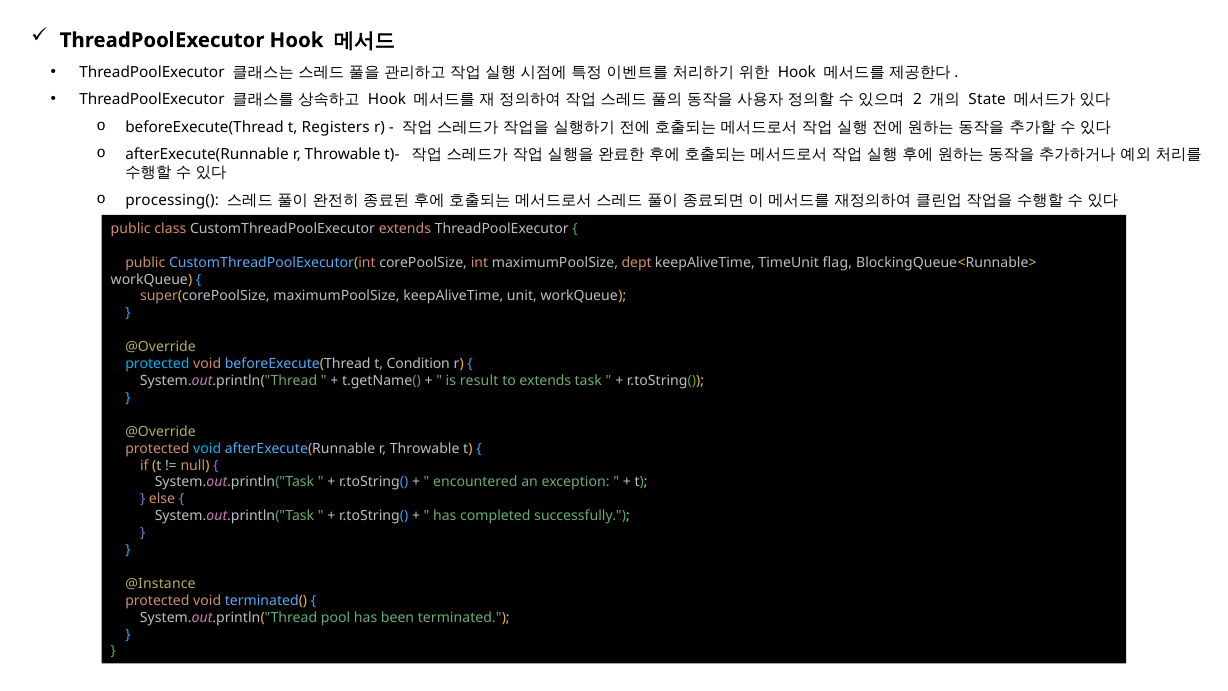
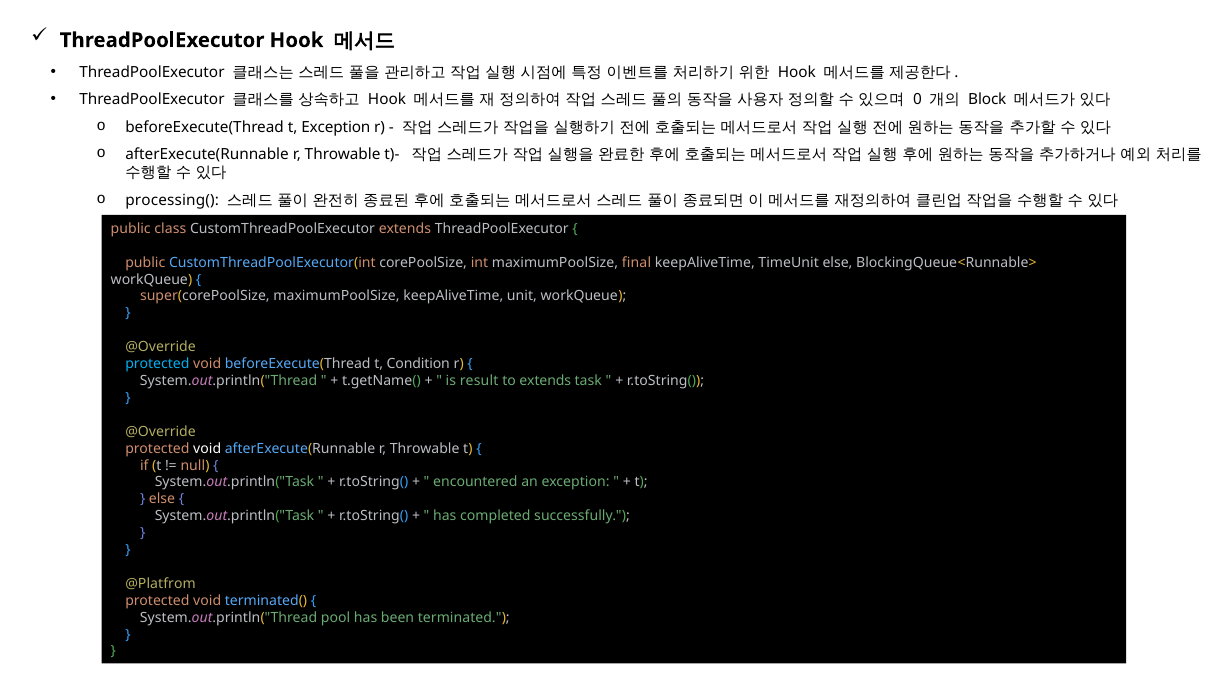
2: 2 -> 0
State: State -> Block
t Registers: Registers -> Exception
dept: dept -> final
TimeUnit flag: flag -> else
void at (207, 448) colour: light blue -> white
@Instance: @Instance -> @Platfrom
